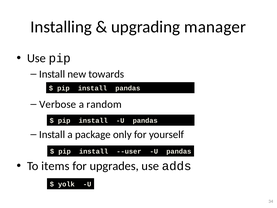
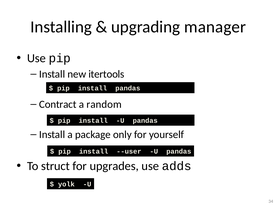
towards: towards -> itertools
Verbose: Verbose -> Contract
items: items -> struct
